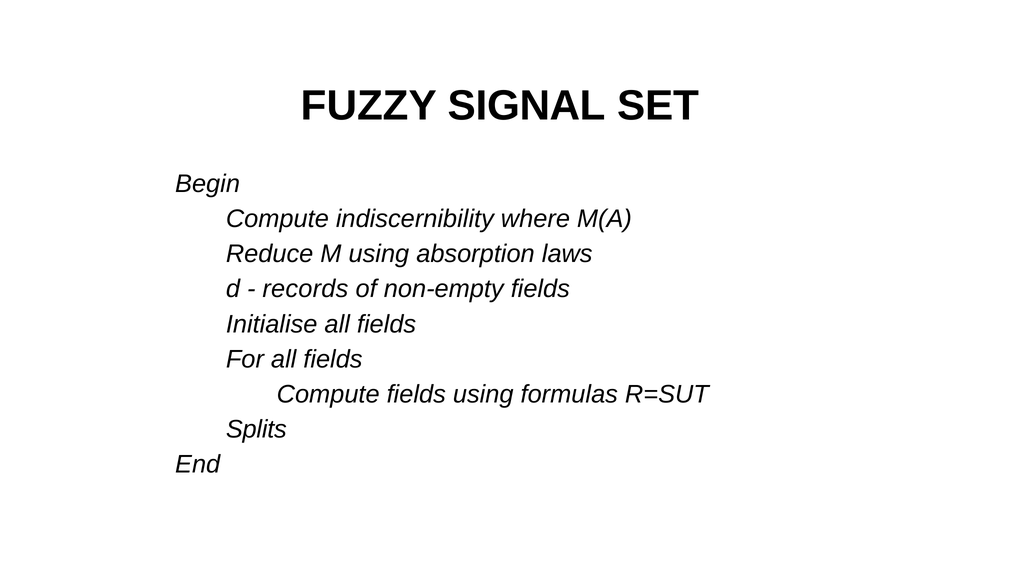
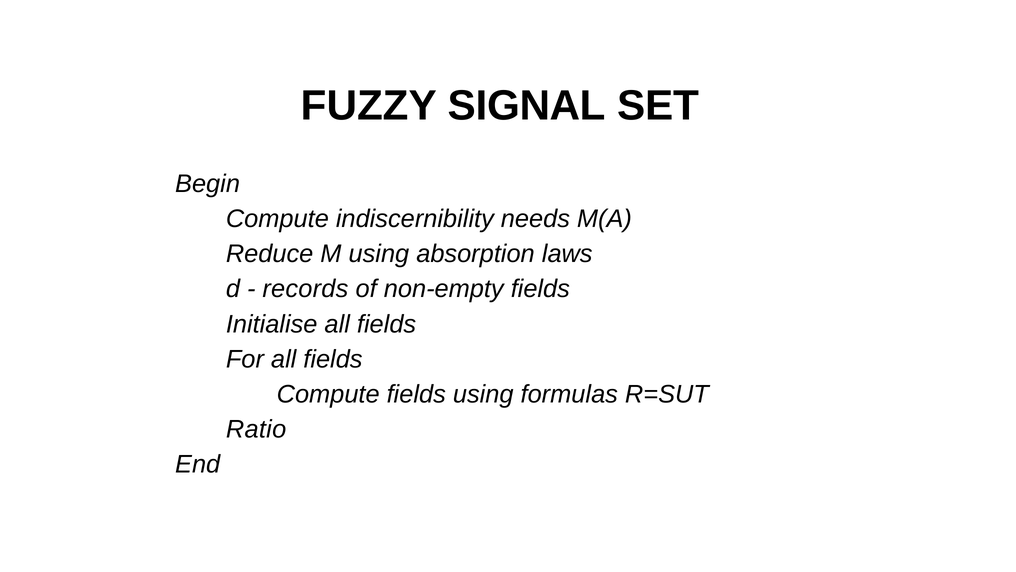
where: where -> needs
Splits: Splits -> Ratio
